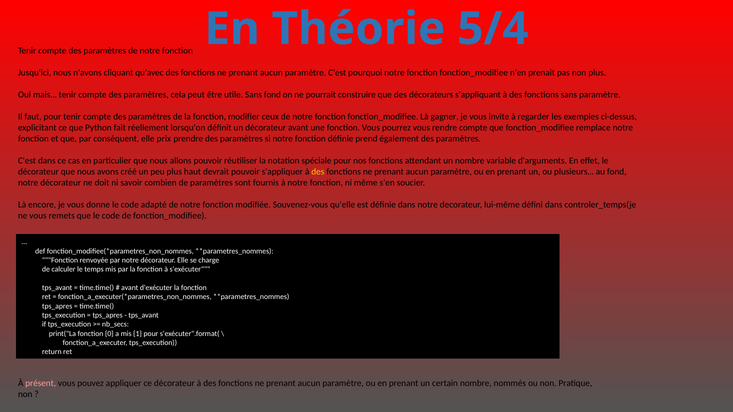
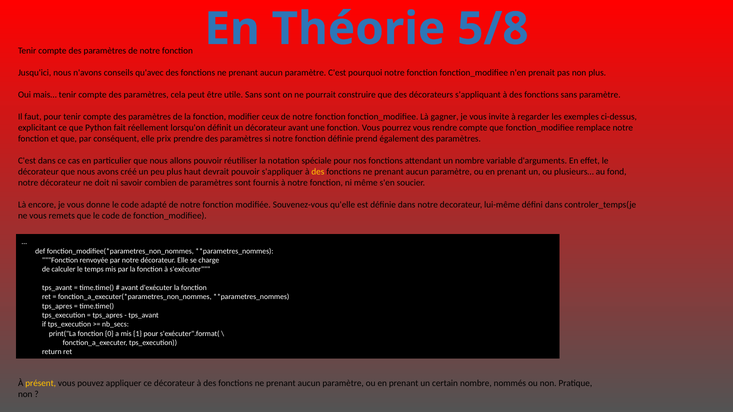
5/4: 5/4 -> 5/8
cliquant: cliquant -> conseils
Sans fond: fond -> sont
présent colour: pink -> yellow
